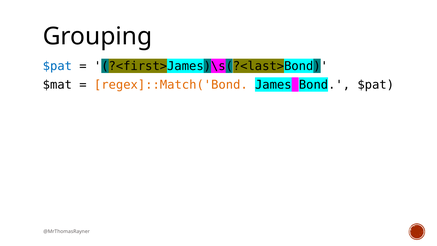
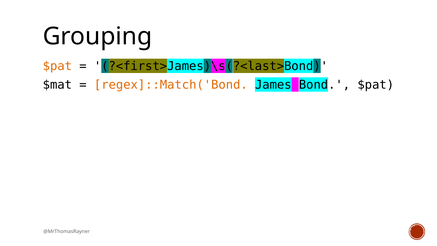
$pat at (57, 66) colour: blue -> orange
